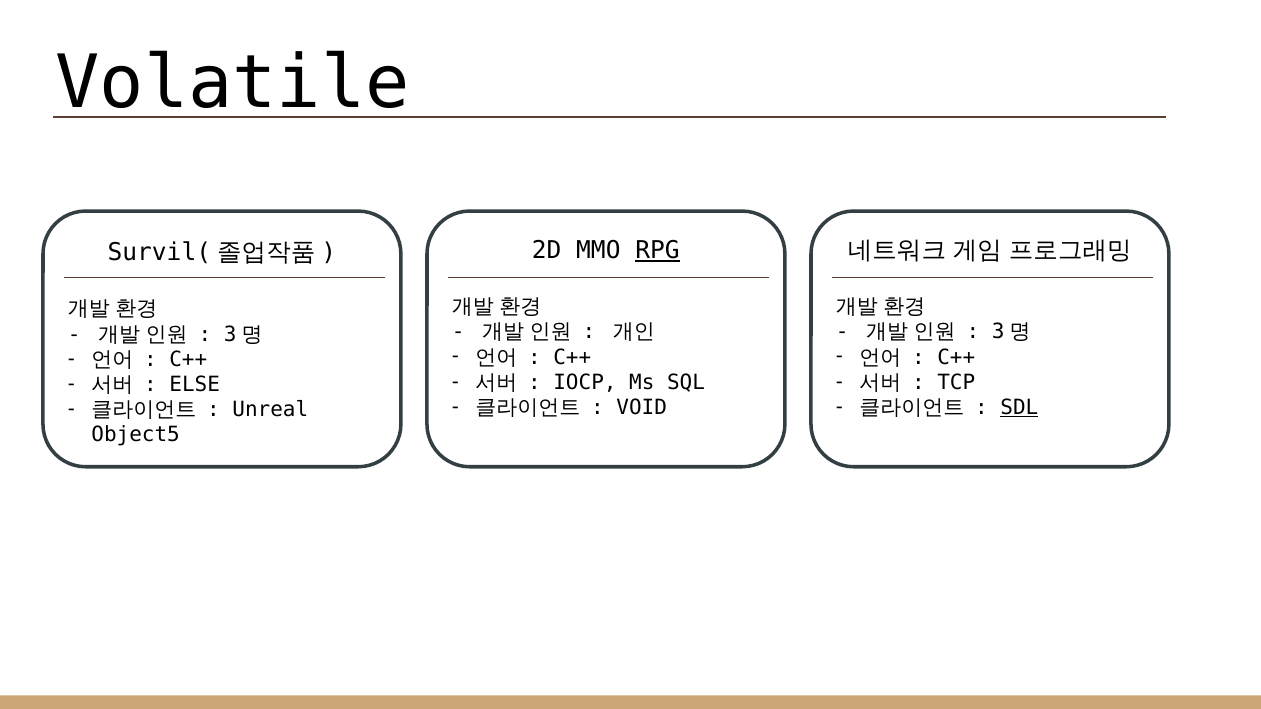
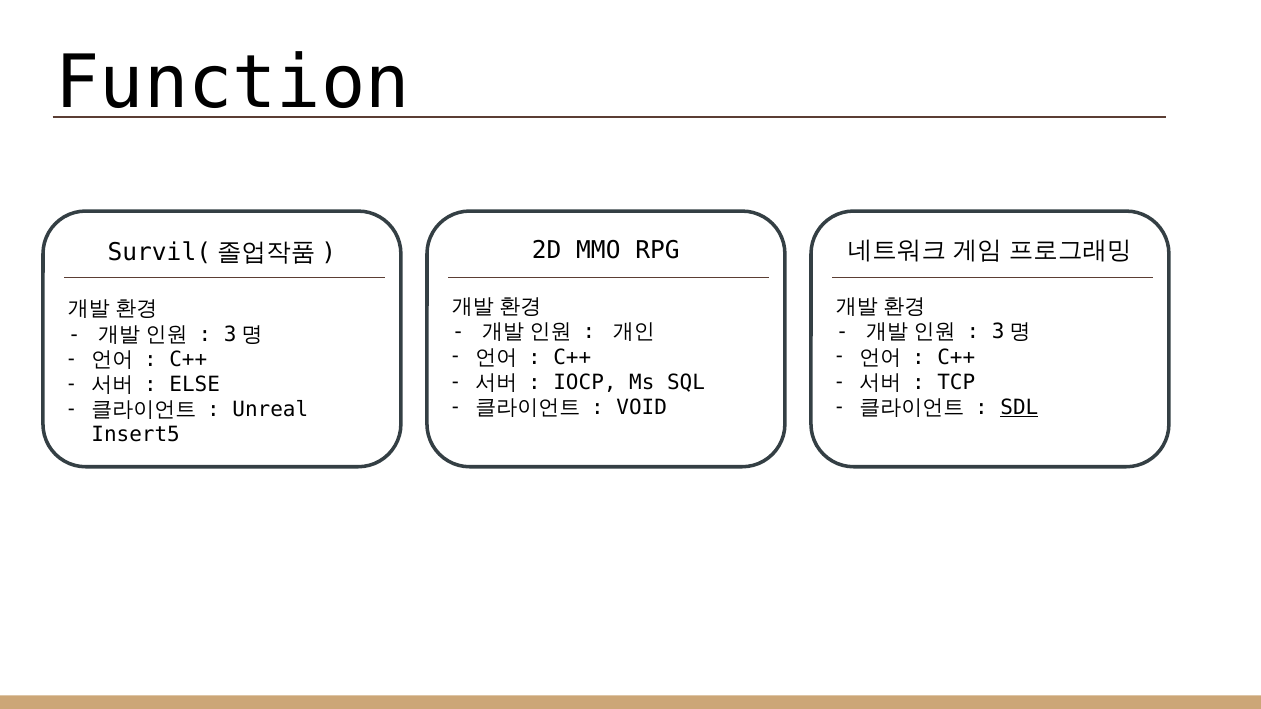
Volatile: Volatile -> Function
RPG underline: present -> none
Object5: Object5 -> Insert5
